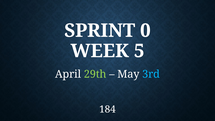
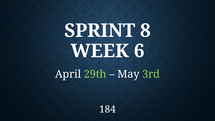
0: 0 -> 8
5: 5 -> 6
3rd colour: light blue -> light green
